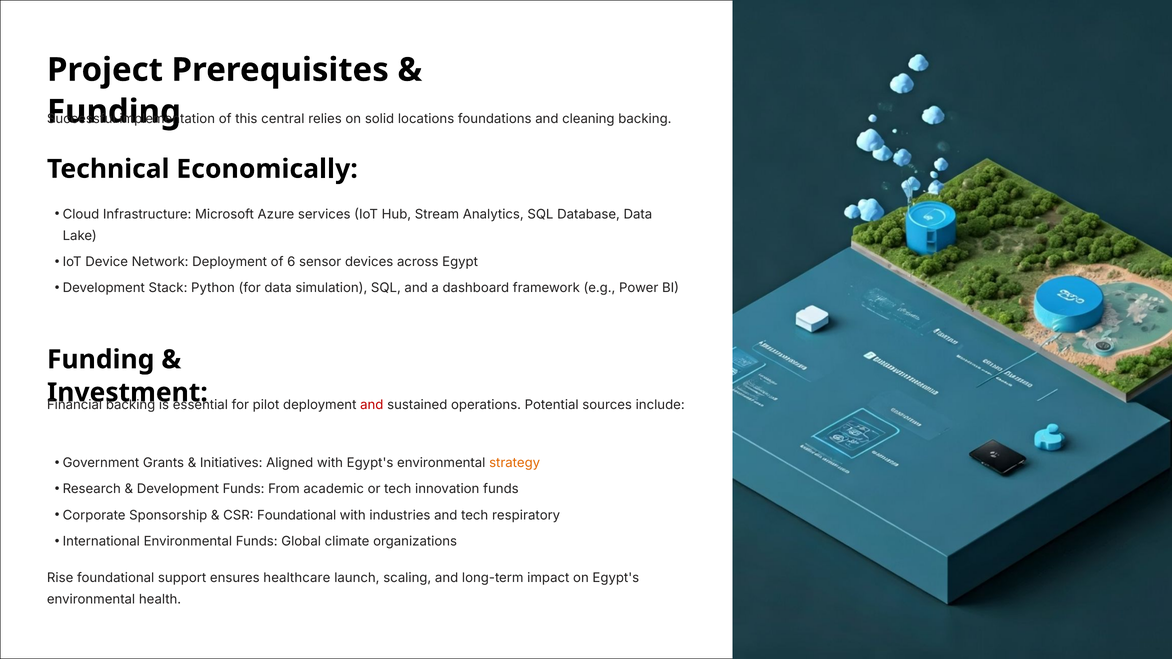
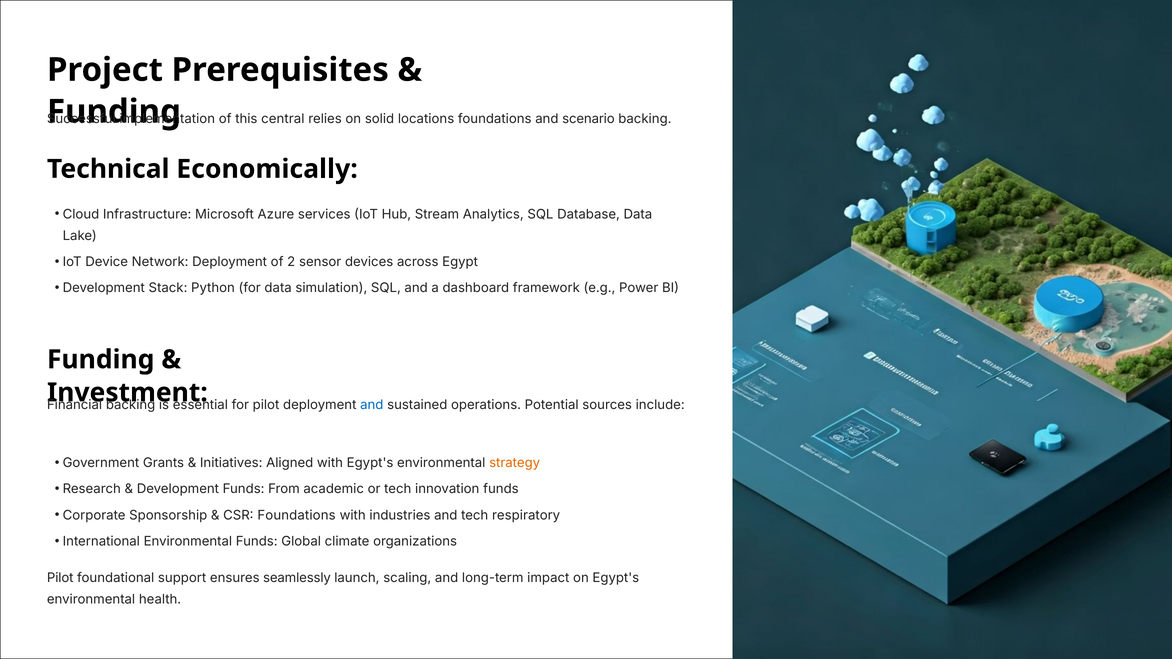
cleaning: cleaning -> scenario
6: 6 -> 2
and at (372, 405) colour: red -> blue
CSR Foundational: Foundational -> Foundations
Rise at (60, 578): Rise -> Pilot
healthcare: healthcare -> seamlessly
